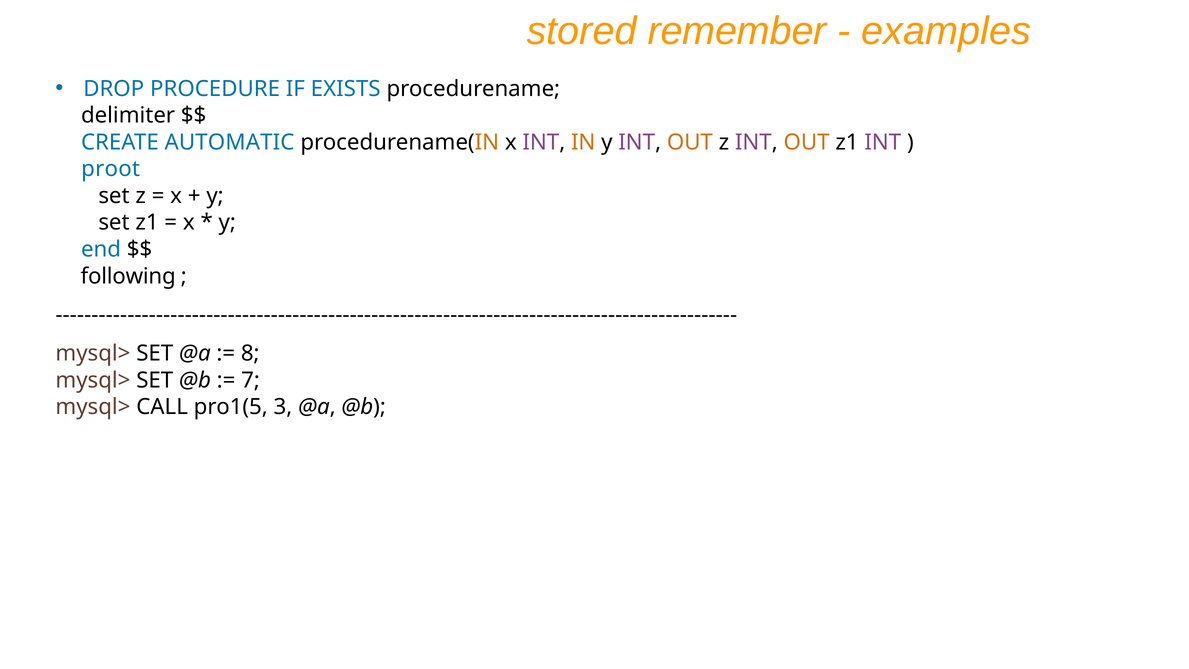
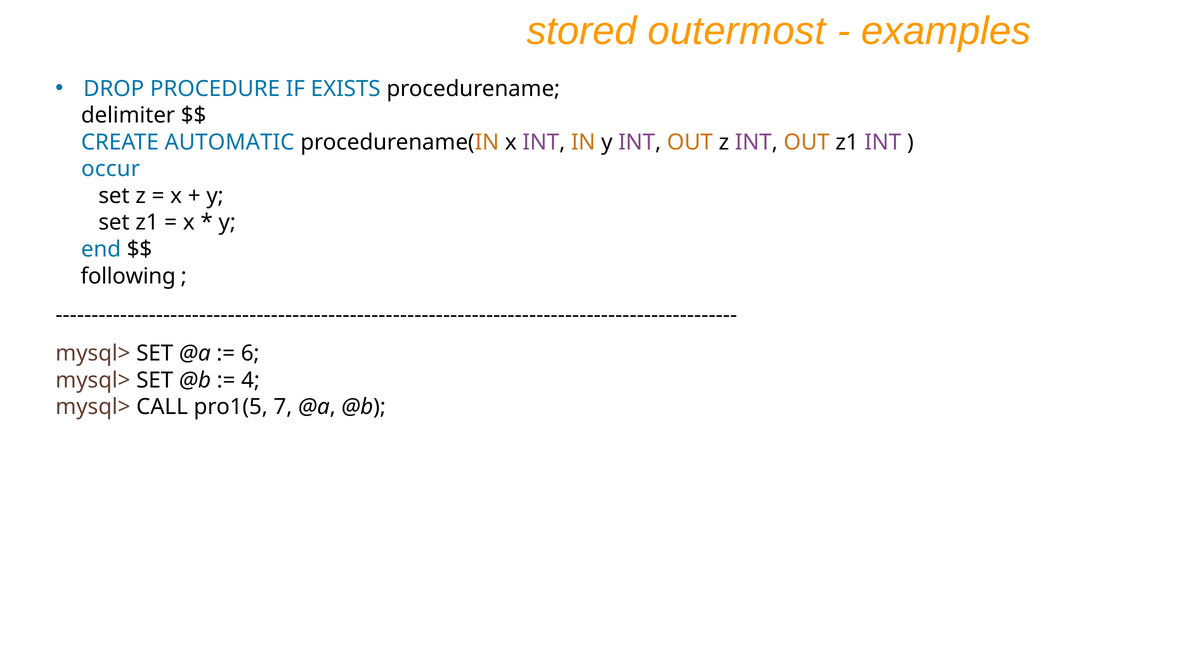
remember: remember -> outermost
proot: proot -> occur
8: 8 -> 6
7: 7 -> 4
3: 3 -> 7
